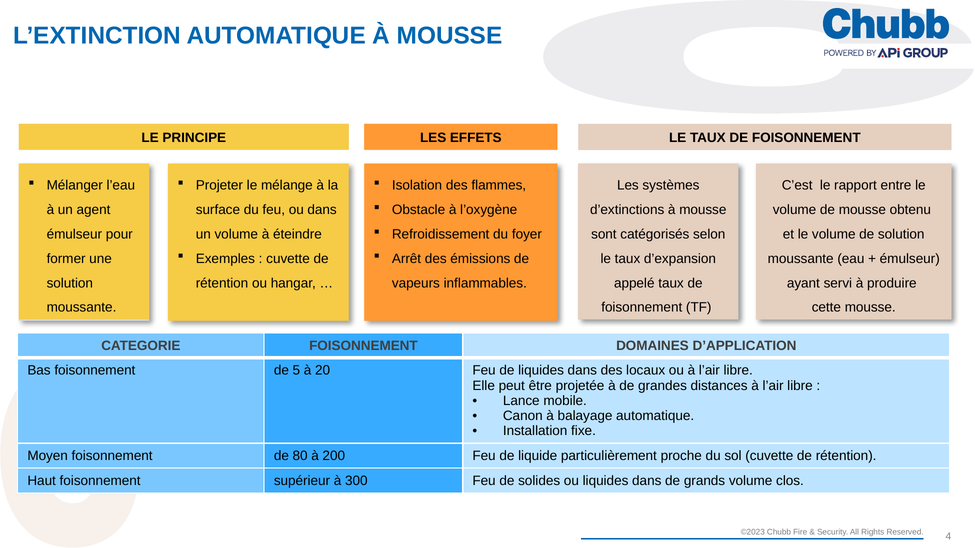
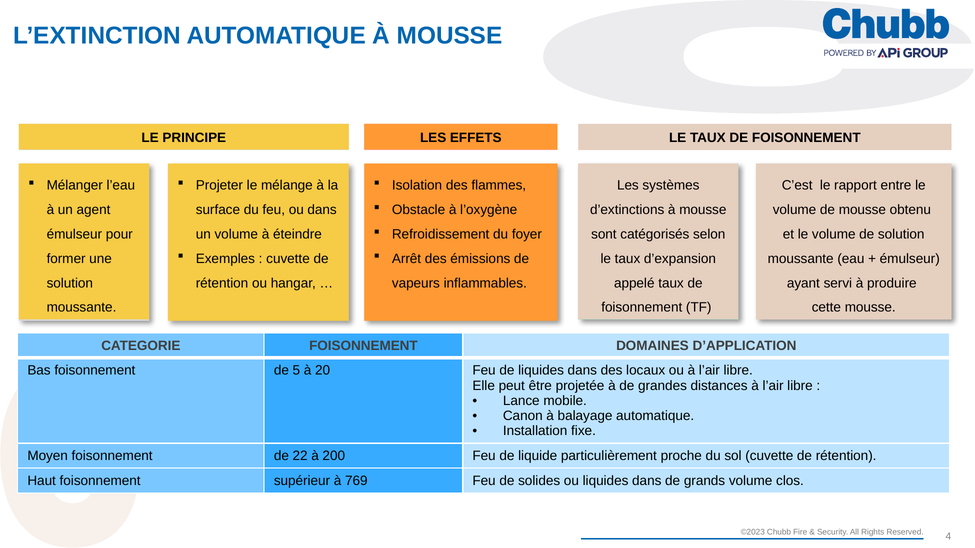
80: 80 -> 22
300: 300 -> 769
